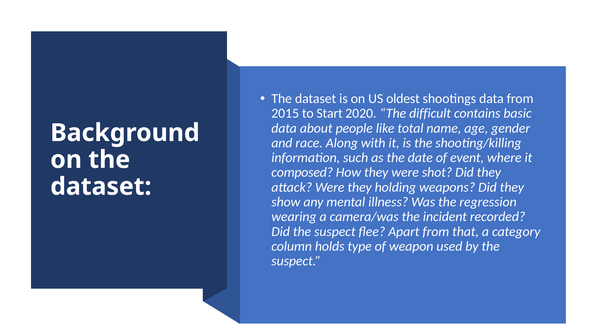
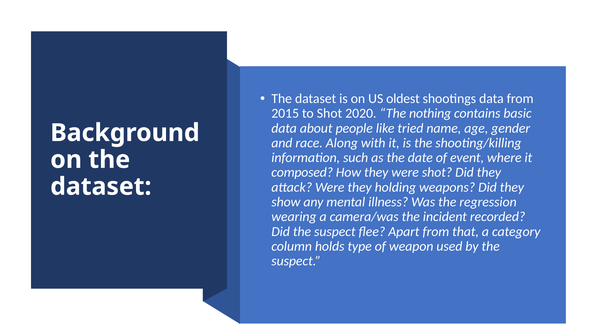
to Start: Start -> Shot
difficult: difficult -> nothing
total: total -> tried
